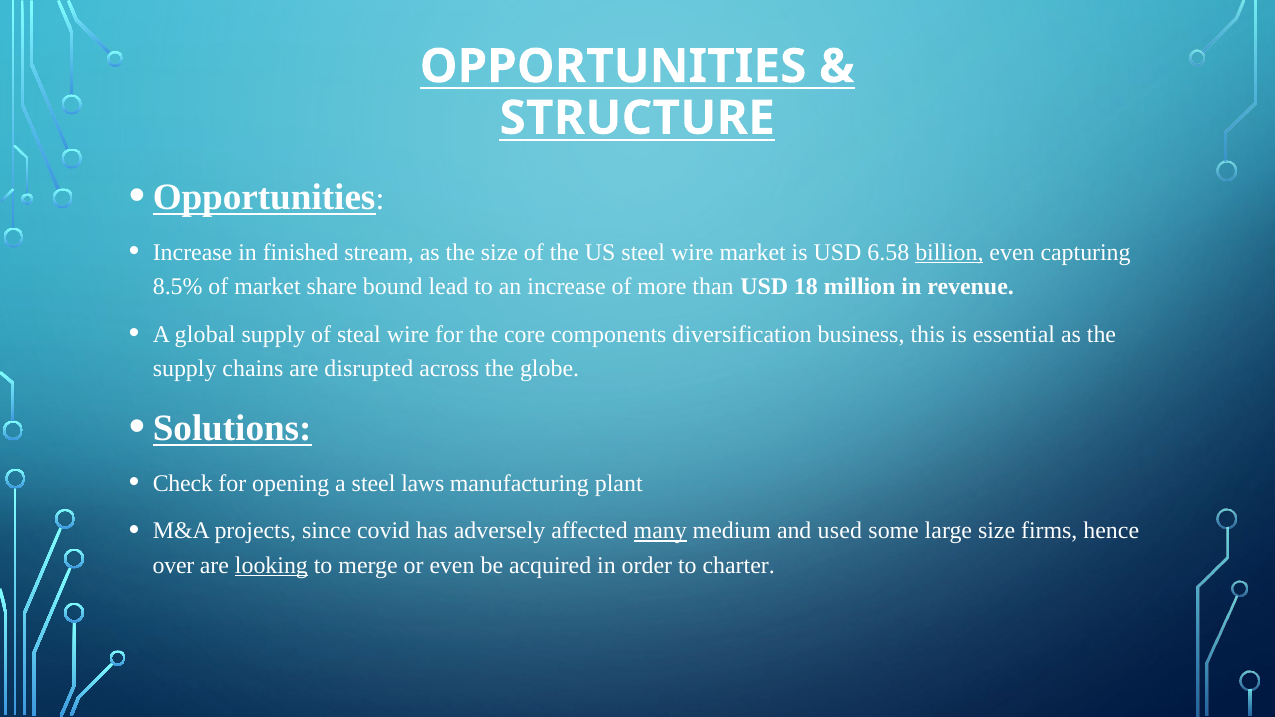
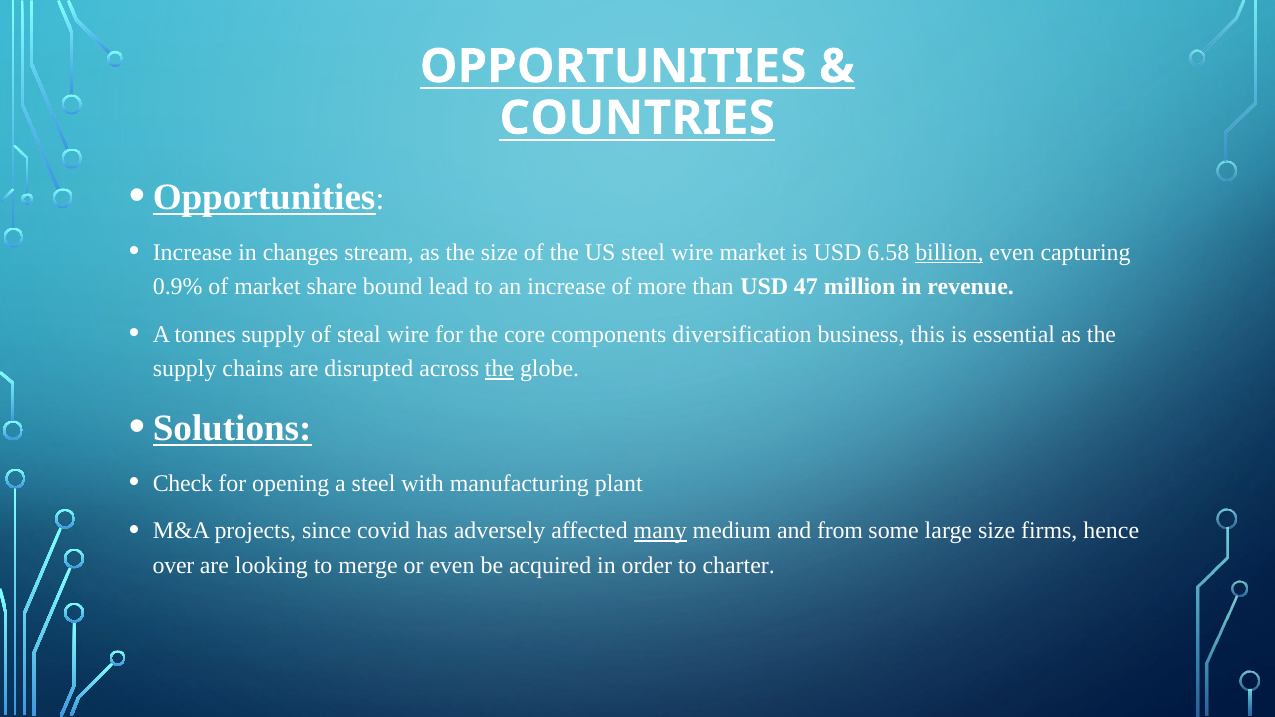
STRUCTURE: STRUCTURE -> COUNTRIES
finished: finished -> changes
8.5%: 8.5% -> 0.9%
18: 18 -> 47
global: global -> tonnes
the at (499, 369) underline: none -> present
laws: laws -> with
used: used -> from
looking underline: present -> none
